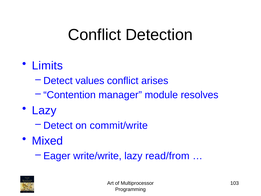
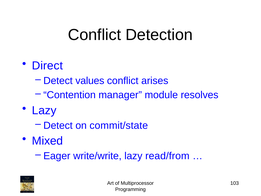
Limits: Limits -> Direct
commit/write: commit/write -> commit/state
